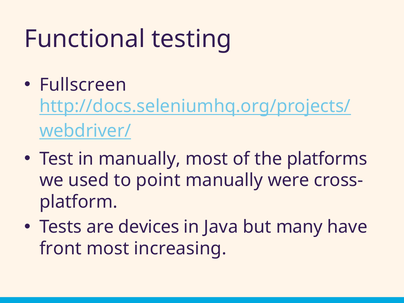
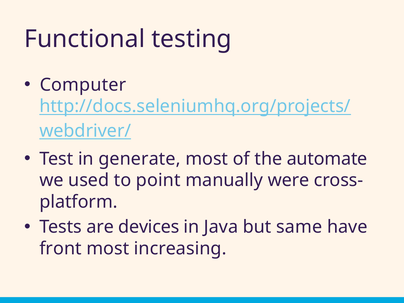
Fullscreen: Fullscreen -> Computer
in manually: manually -> generate
platforms: platforms -> automate
many: many -> same
